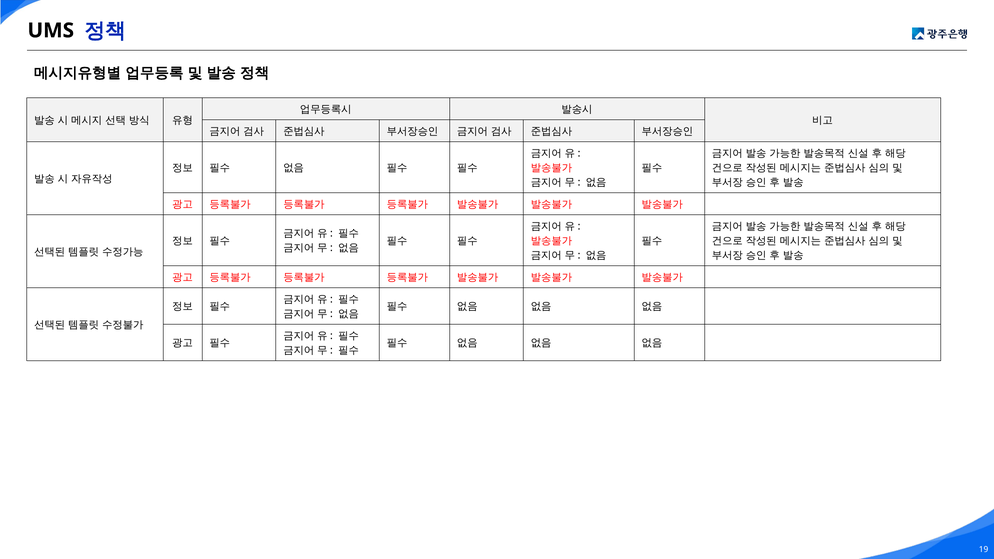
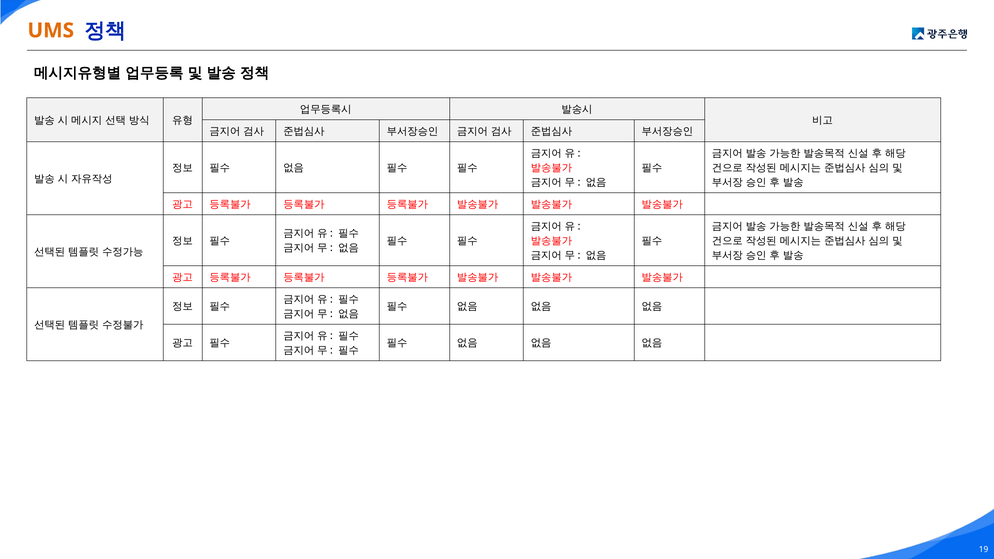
UMS colour: black -> orange
